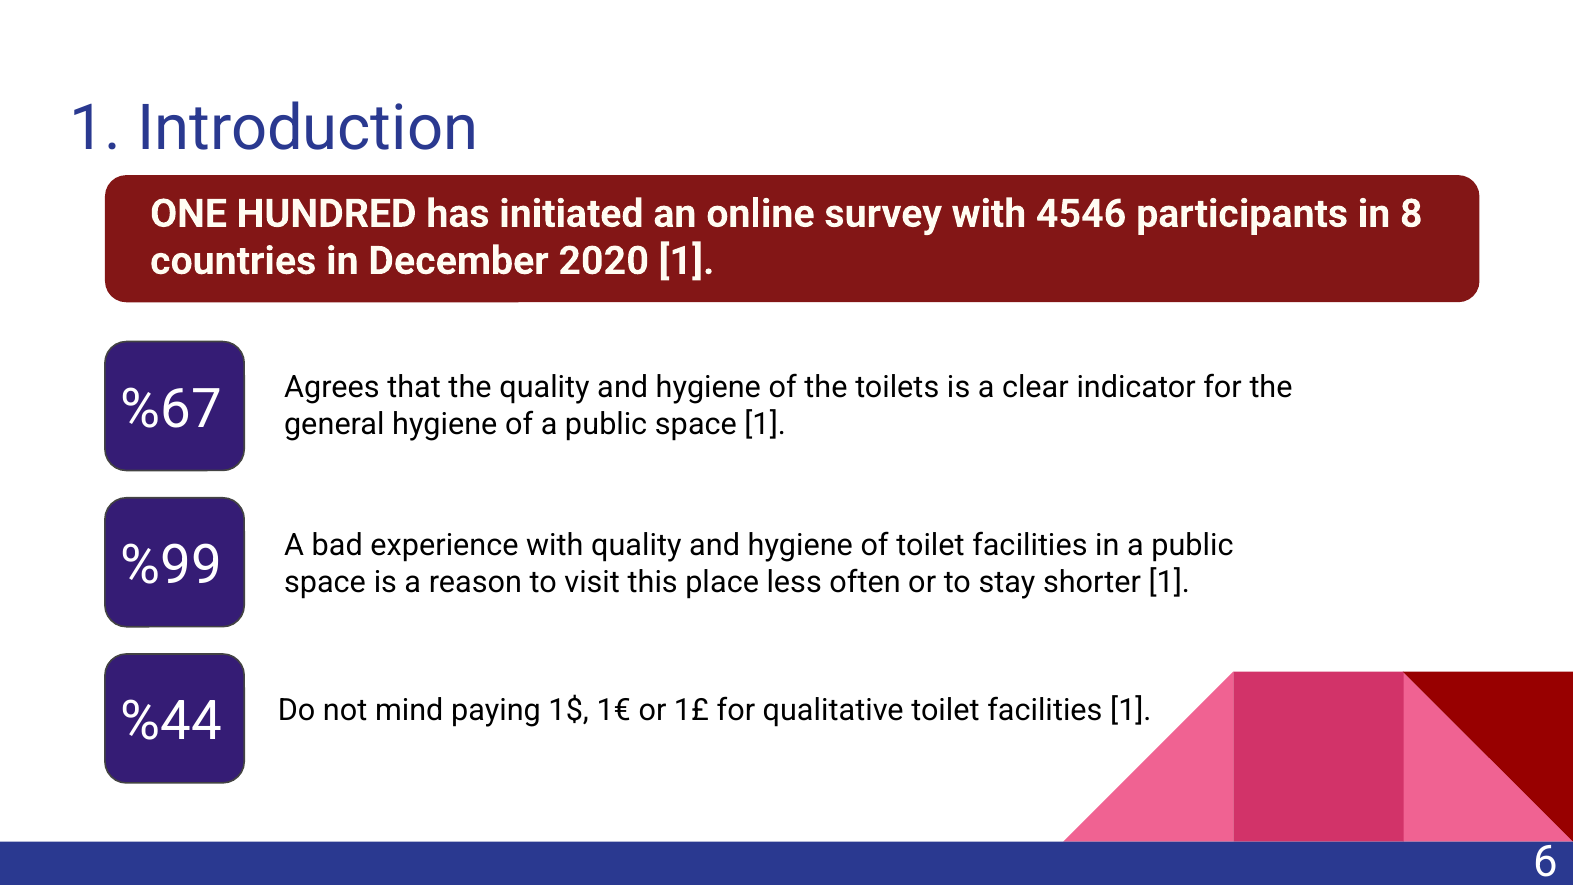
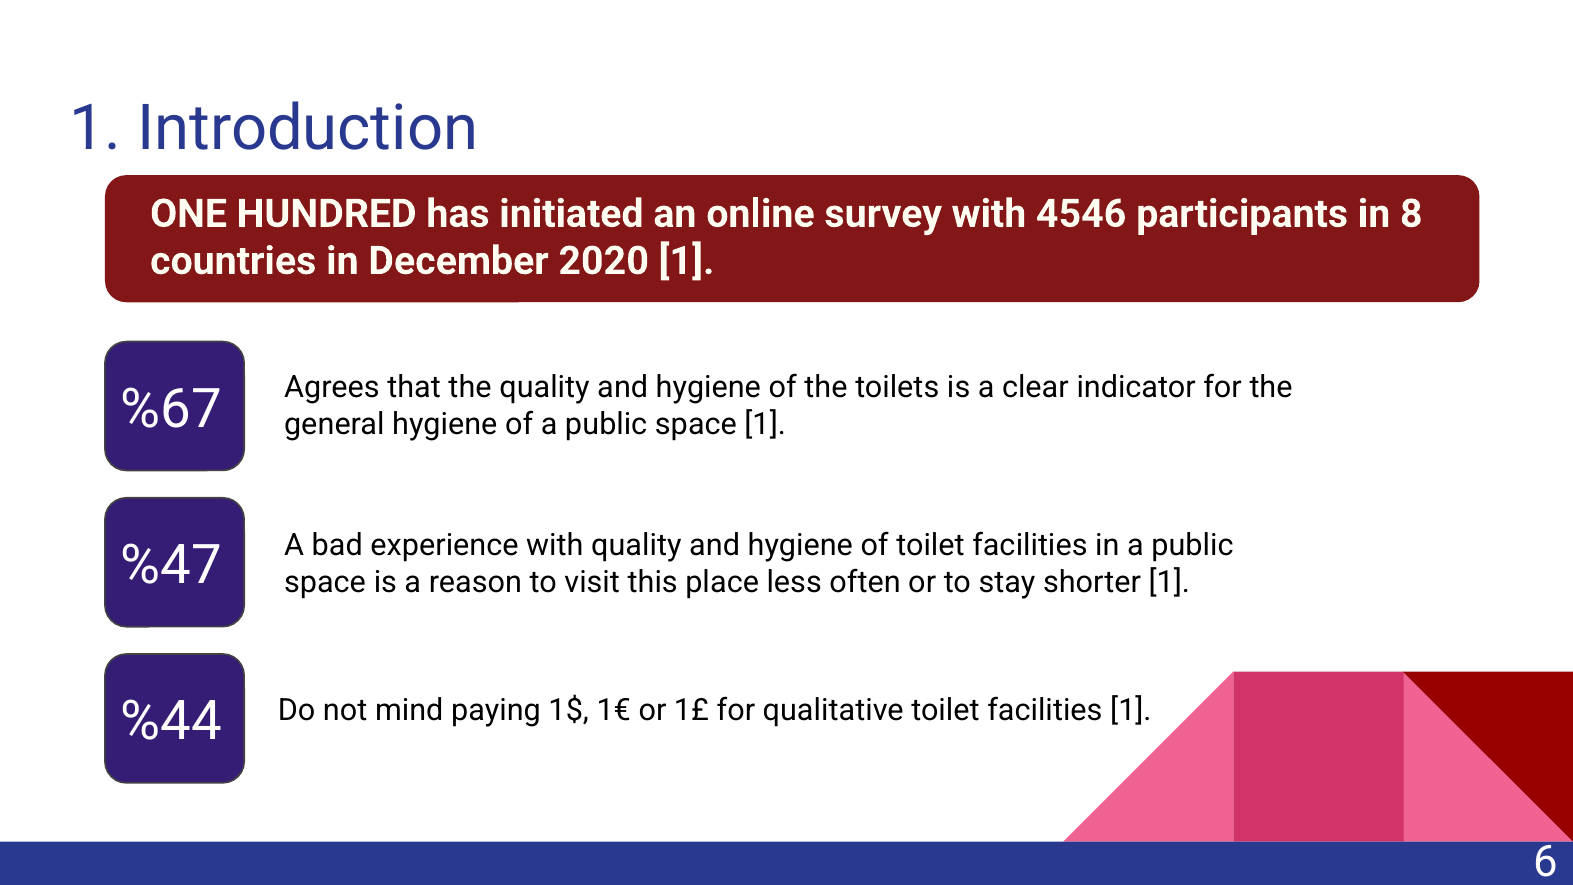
%99: %99 -> %47
